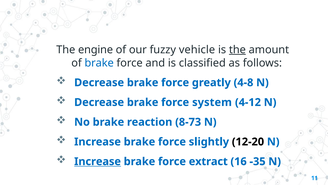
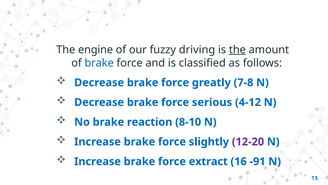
vehicle: vehicle -> driving
4-8: 4-8 -> 7-8
system: system -> serious
8-73: 8-73 -> 8-10
12-20 colour: black -> purple
Increase at (98, 161) underline: present -> none
-35: -35 -> -91
